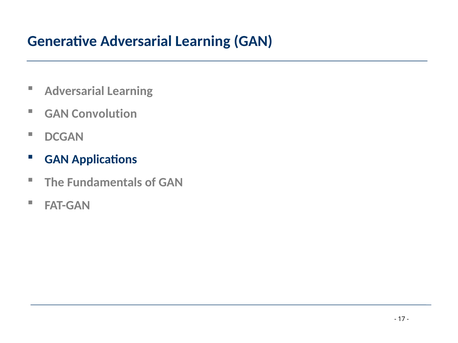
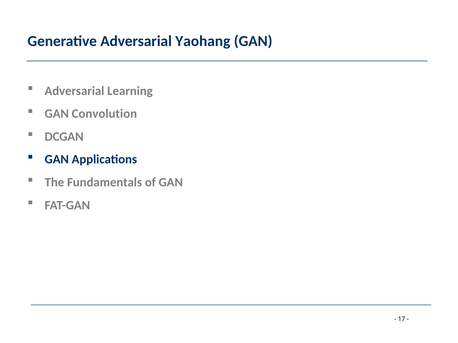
Generative Adversarial Learning: Learning -> Yaohang
